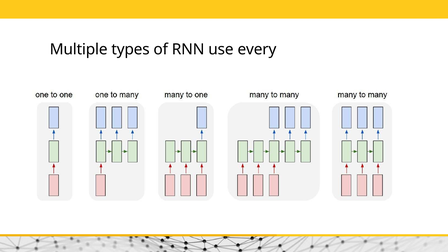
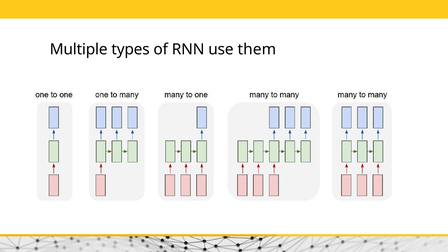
every: every -> them
